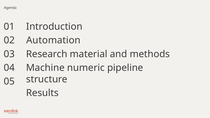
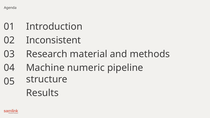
Automation: Automation -> Inconsistent
